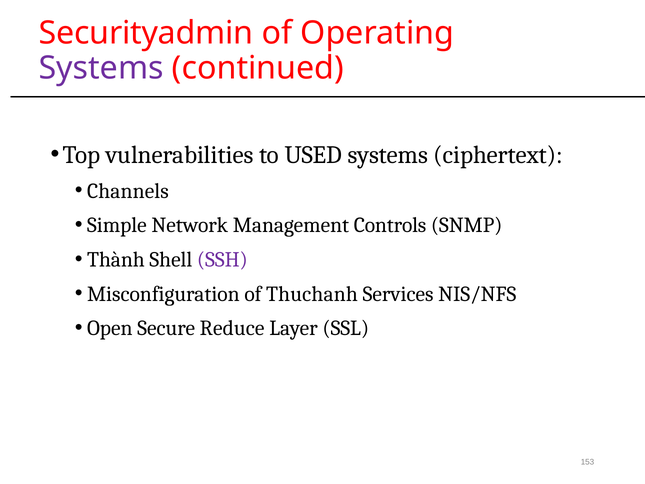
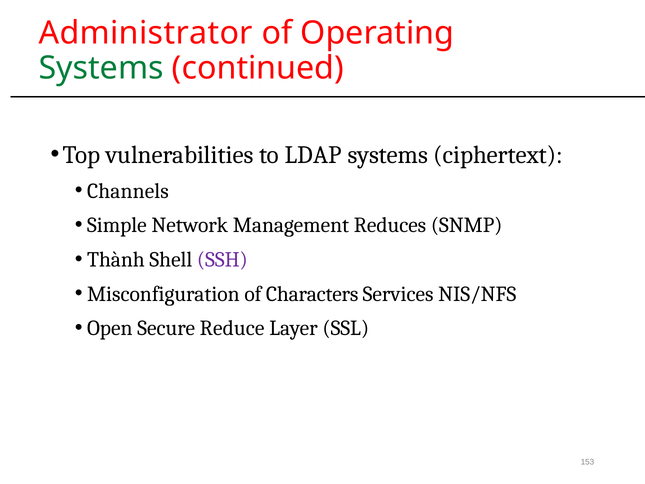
Securityadmin: Securityadmin -> Administrator
Systems at (101, 68) colour: purple -> green
USED: USED -> LDAP
Controls: Controls -> Reduces
Thuchanh: Thuchanh -> Characters
